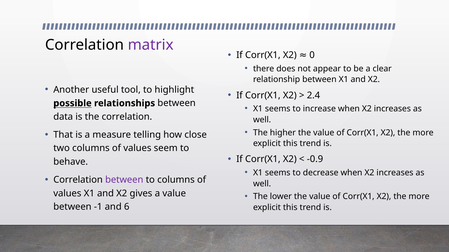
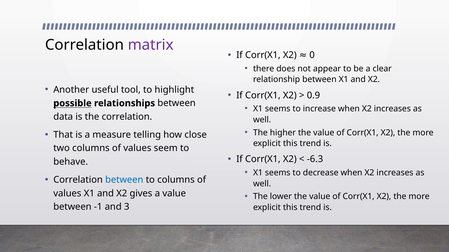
2.4: 2.4 -> 0.9
-0.9: -0.9 -> -6.3
between at (124, 180) colour: purple -> blue
6: 6 -> 3
